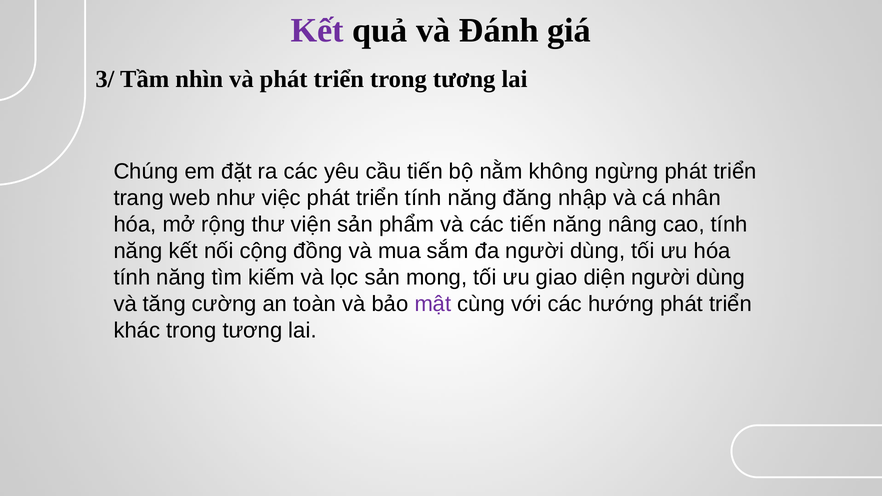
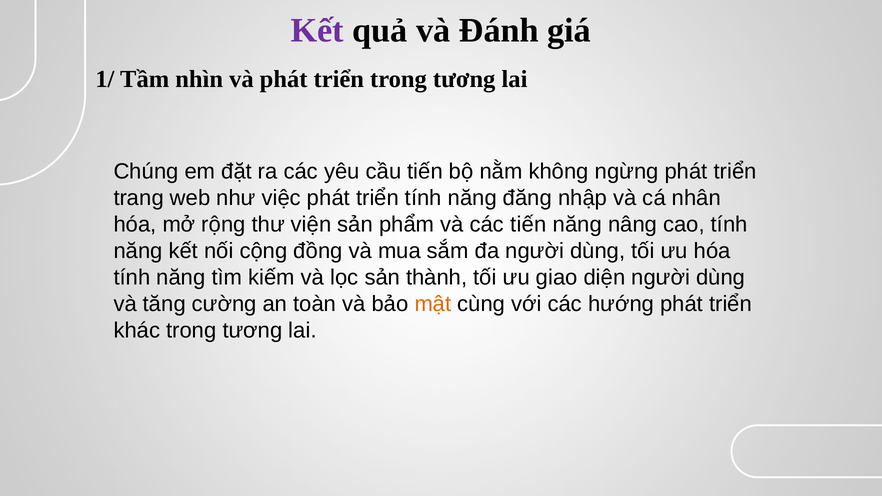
3/: 3/ -> 1/
mong: mong -> thành
mật colour: purple -> orange
